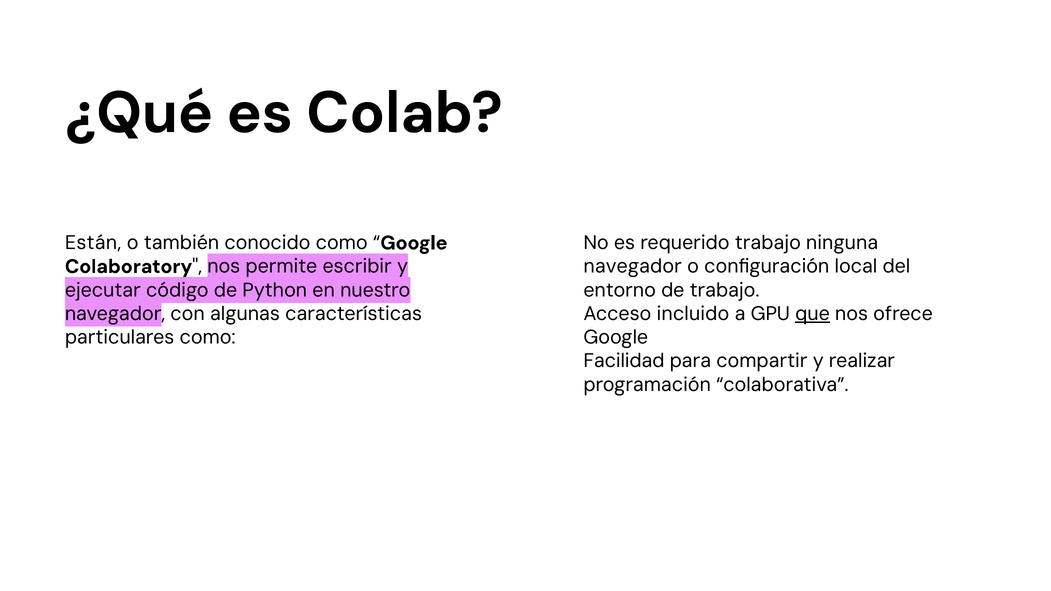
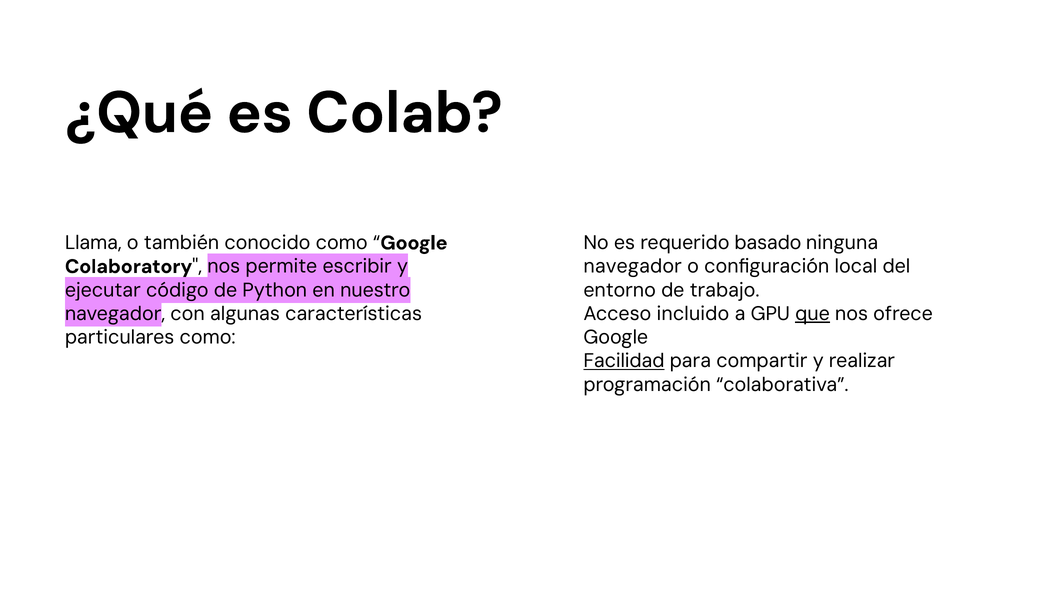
requerido trabajo: trabajo -> basado
Están: Están -> Llama
Facilidad underline: none -> present
